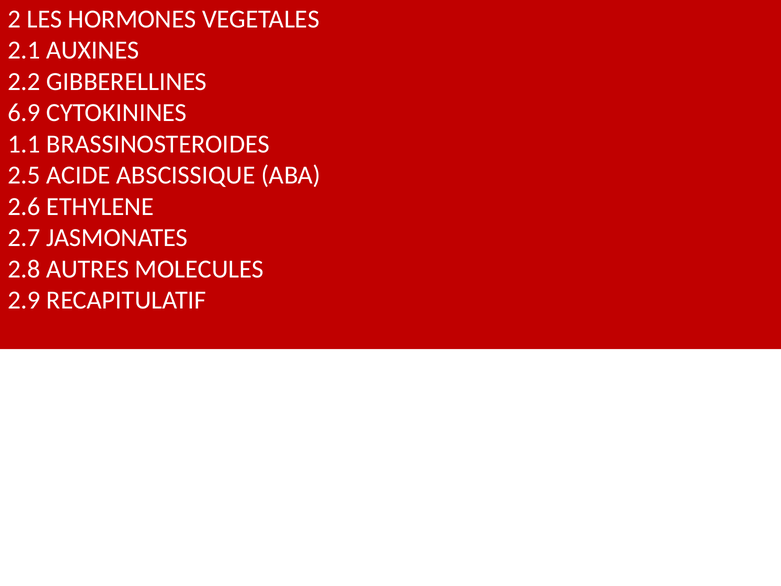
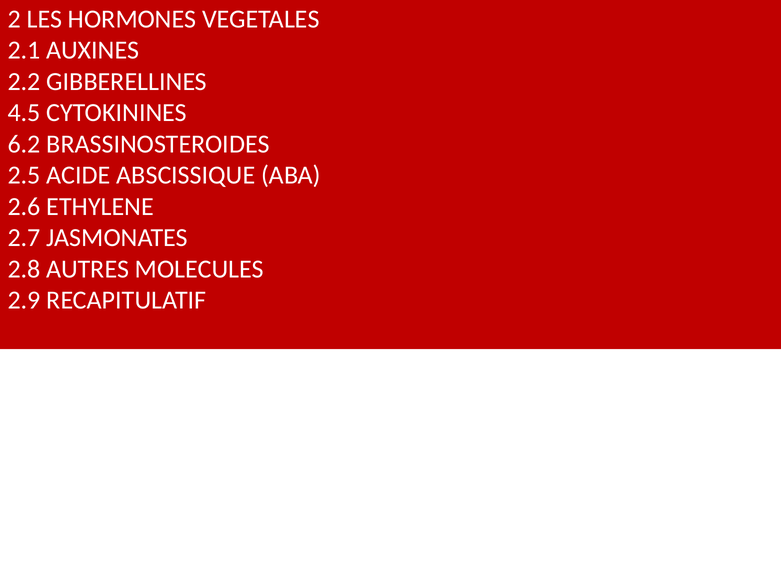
6.9: 6.9 -> 4.5
1.1: 1.1 -> 6.2
